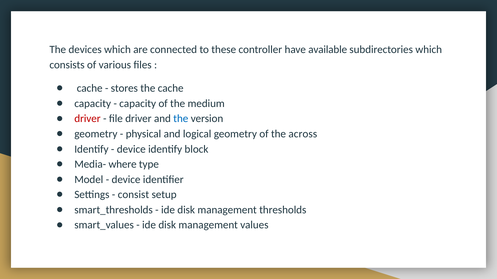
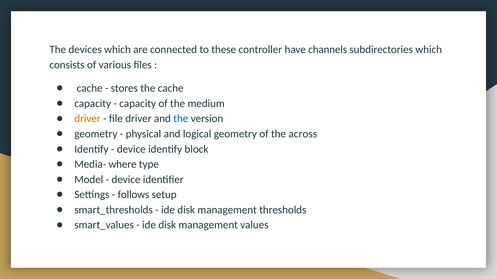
available: available -> channels
driver at (87, 119) colour: red -> orange
consist: consist -> follows
